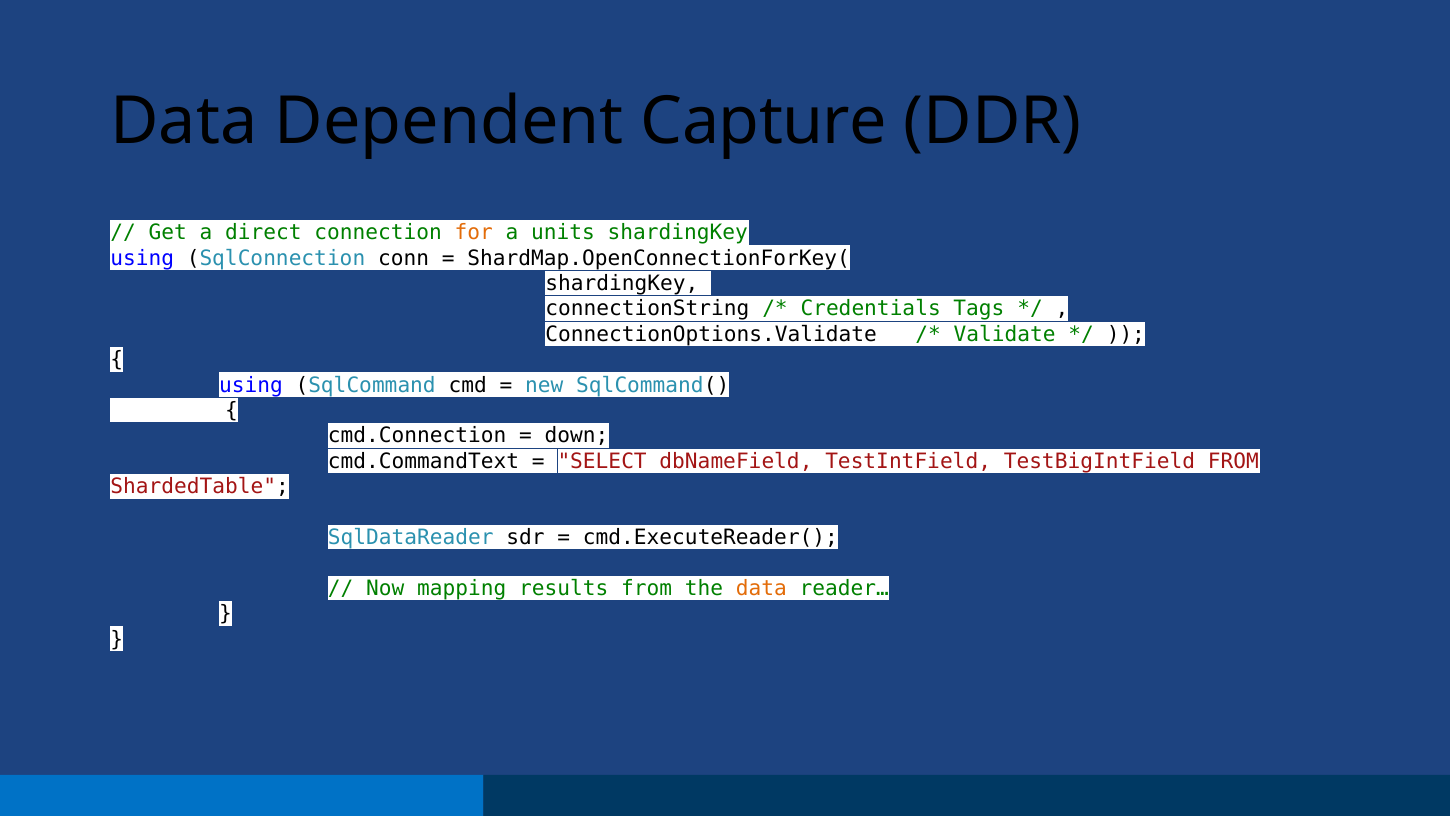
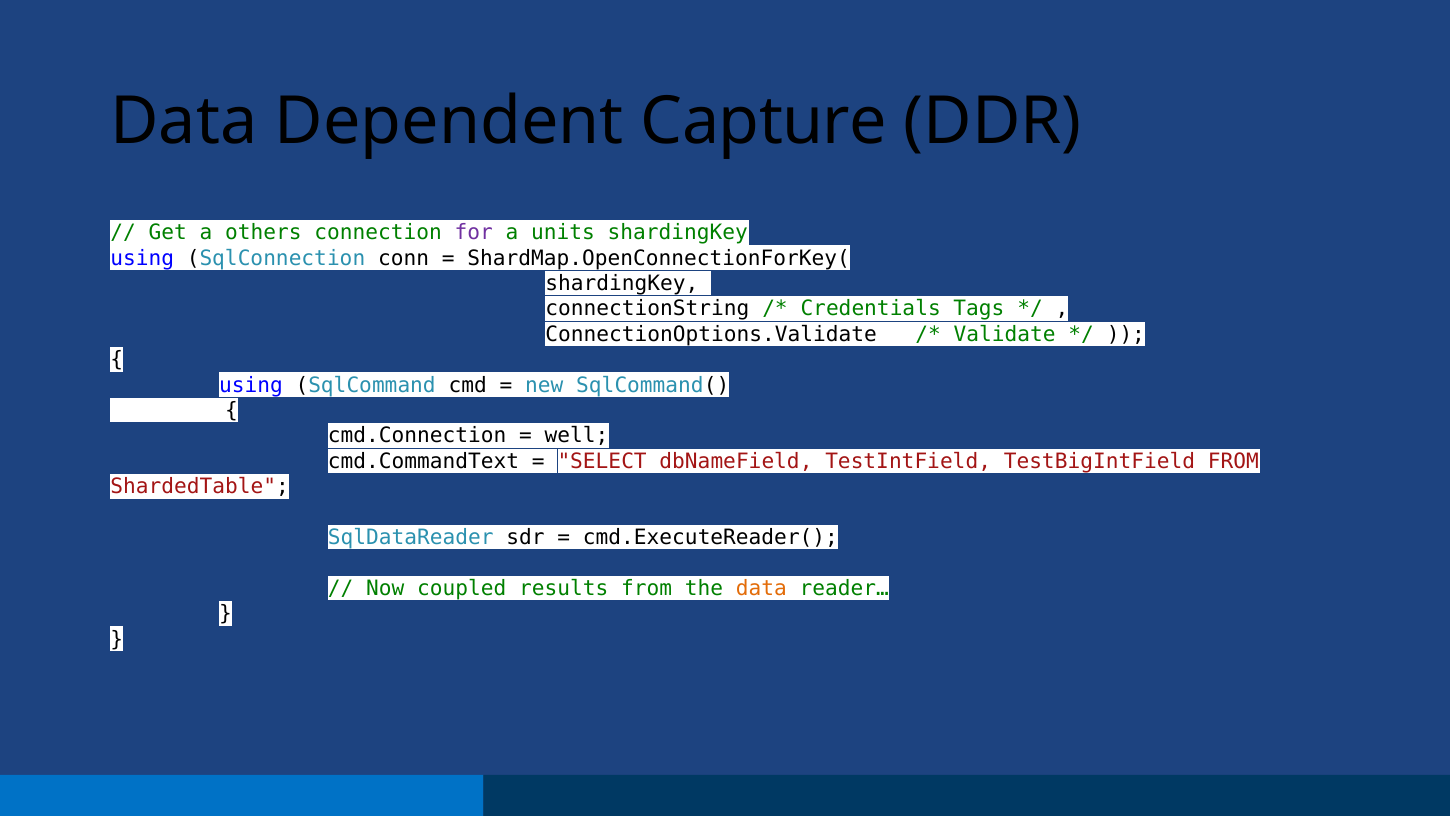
direct: direct -> others
for colour: orange -> purple
down: down -> well
mapping: mapping -> coupled
